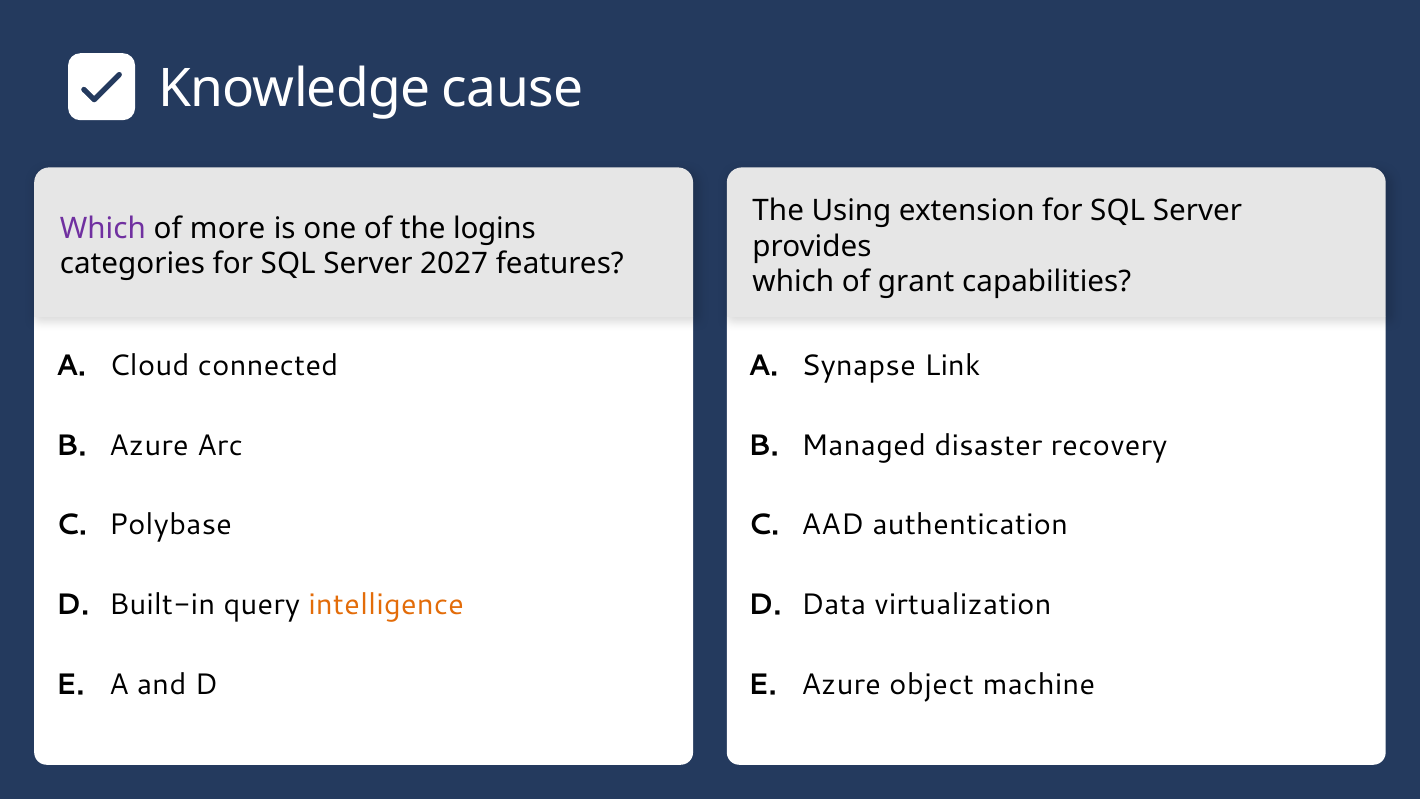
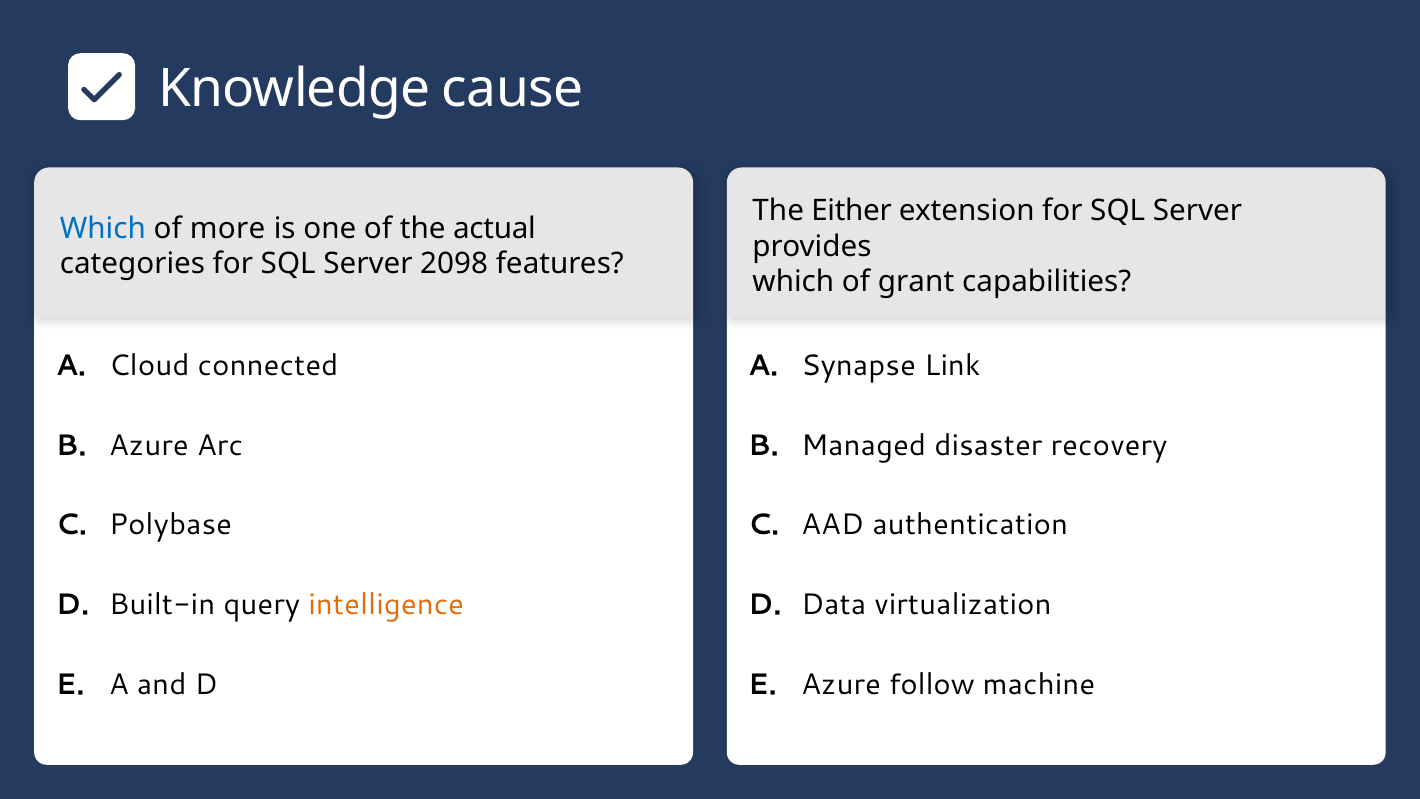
Using: Using -> Either
Which at (103, 229) colour: purple -> blue
logins: logins -> actual
2027: 2027 -> 2098
object: object -> follow
